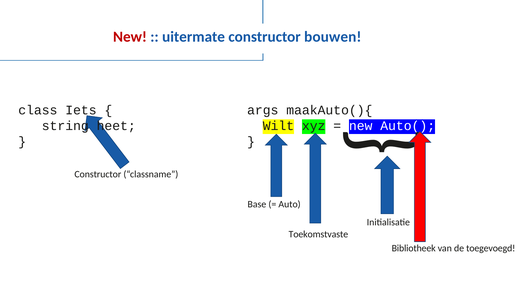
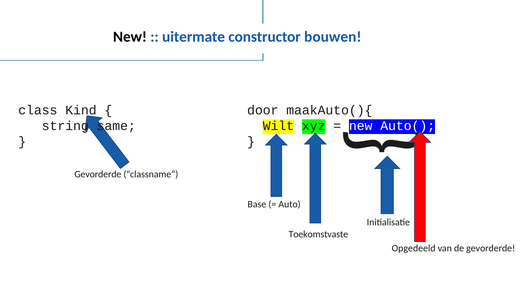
New at (130, 37) colour: red -> black
Iets: Iets -> Kind
args: args -> door
heet: heet -> same
Constructor at (98, 174): Constructor -> Gevorderde
Bibliotheek: Bibliotheek -> Opgedeeld
de toegevoegd: toegevoegd -> gevorderde
